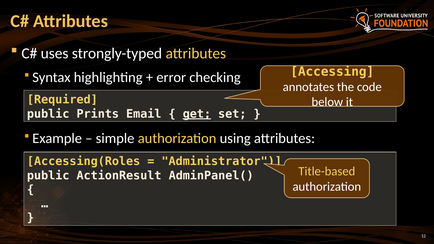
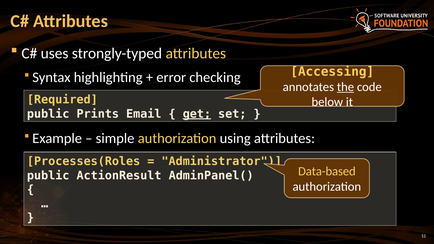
the underline: none -> present
Accessing(Roles: Accessing(Roles -> Processes(Roles
Title-based: Title-based -> Data-based
